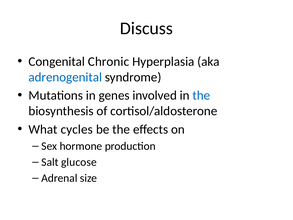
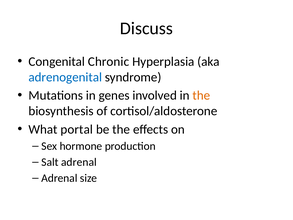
the at (201, 95) colour: blue -> orange
cycles: cycles -> portal
Salt glucose: glucose -> adrenal
